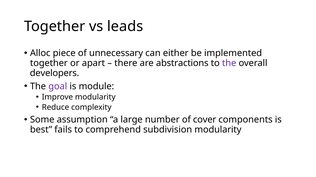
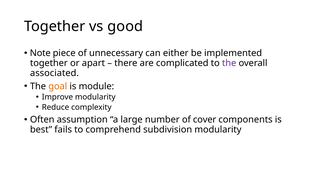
leads: leads -> good
Alloc: Alloc -> Note
abstractions: abstractions -> complicated
developers: developers -> associated
goal colour: purple -> orange
Some: Some -> Often
